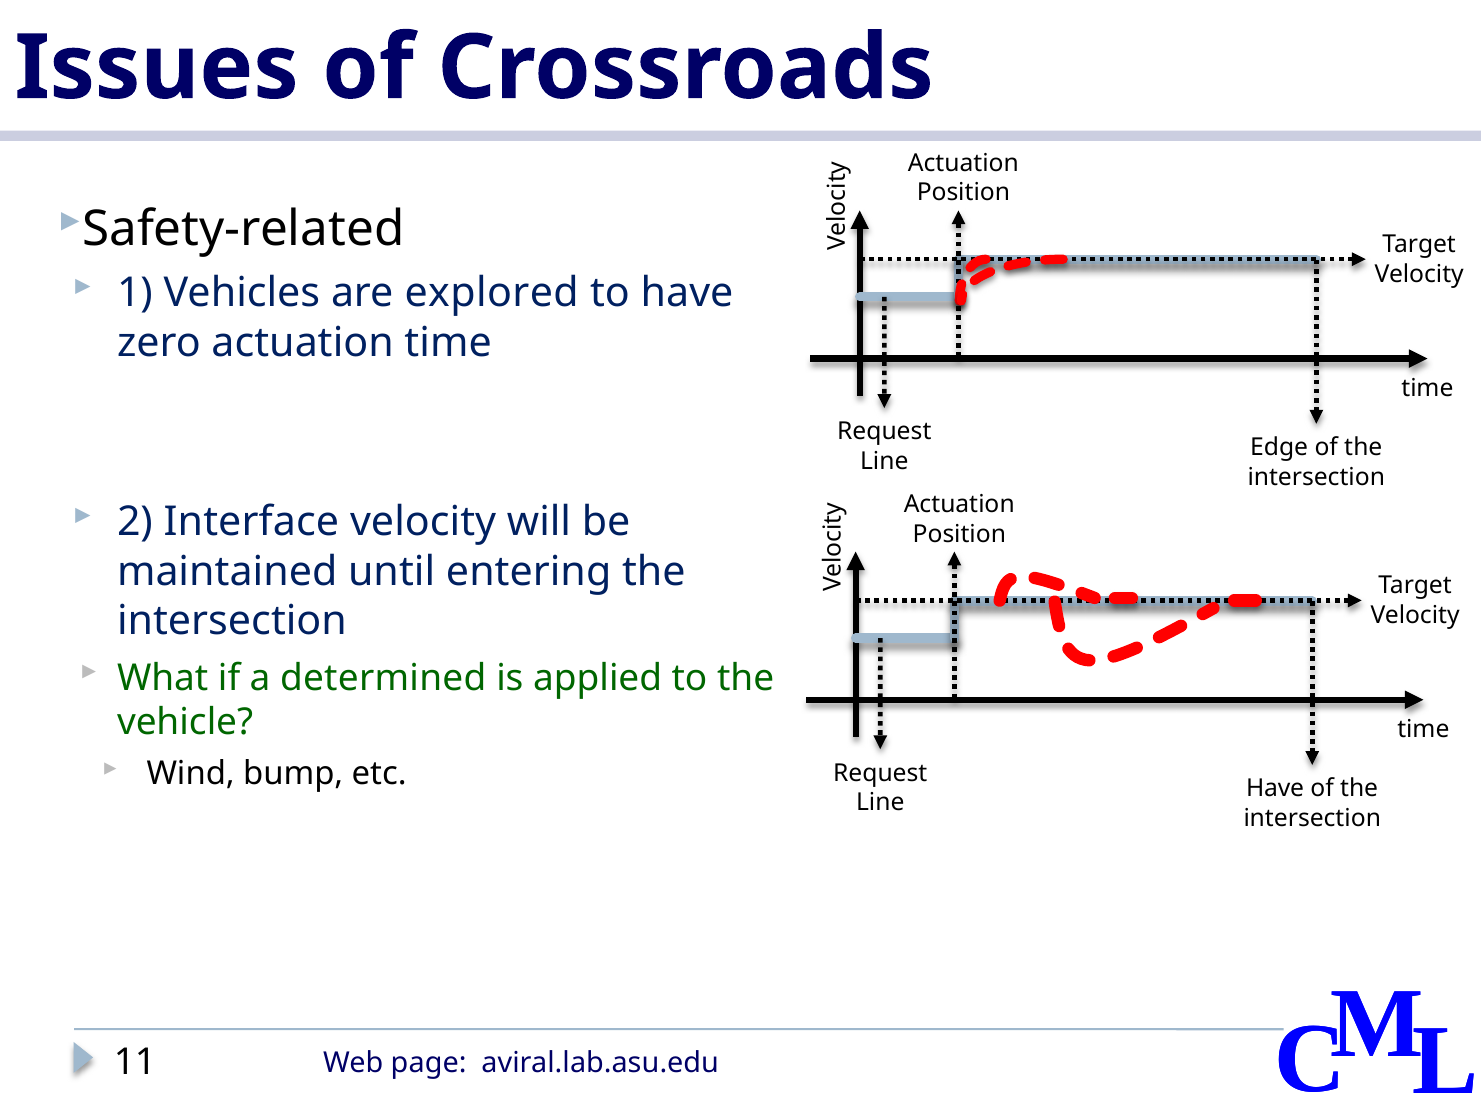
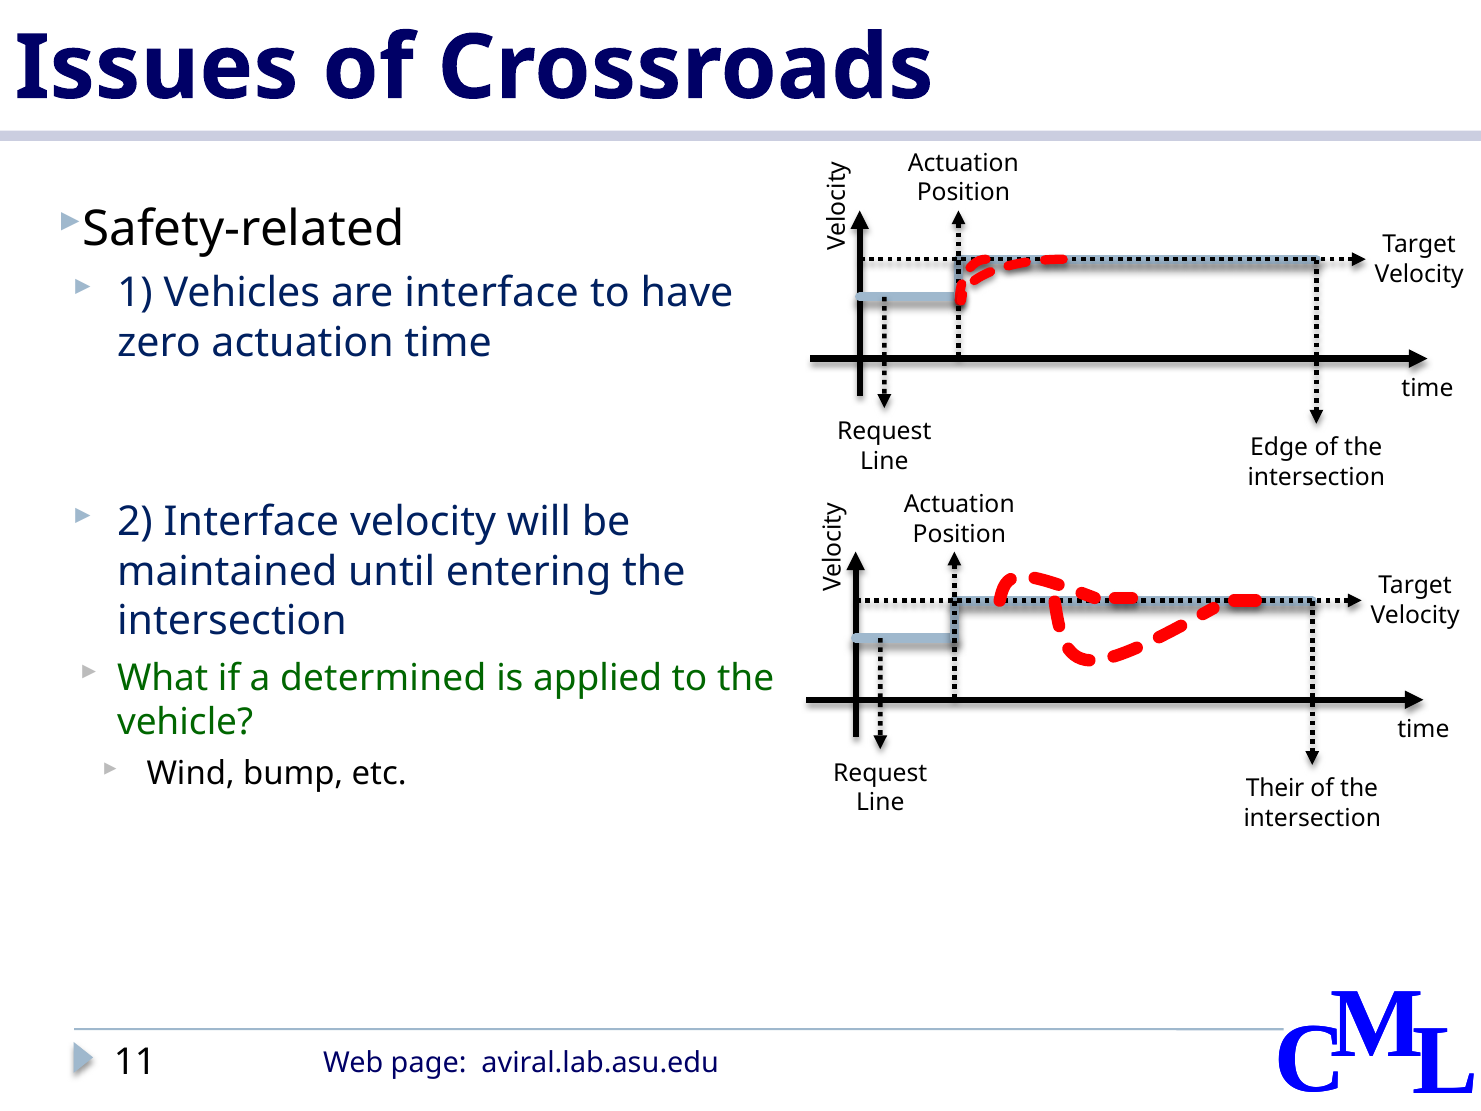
are explored: explored -> interface
Have at (1275, 788): Have -> Their
